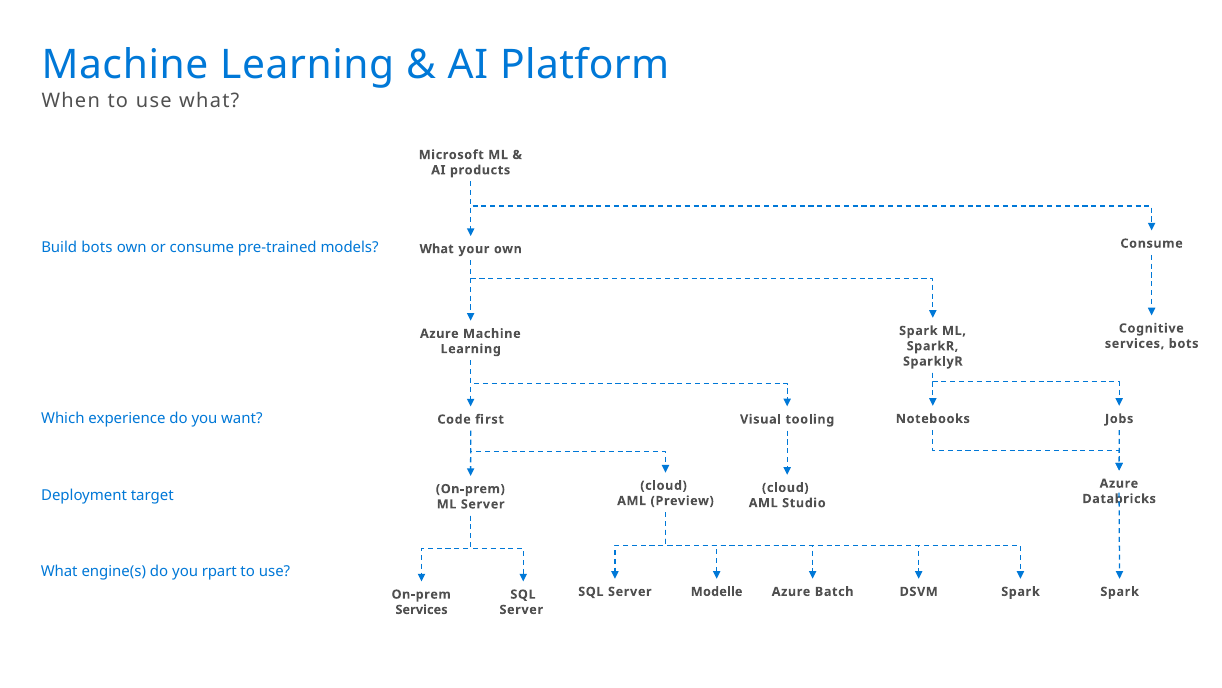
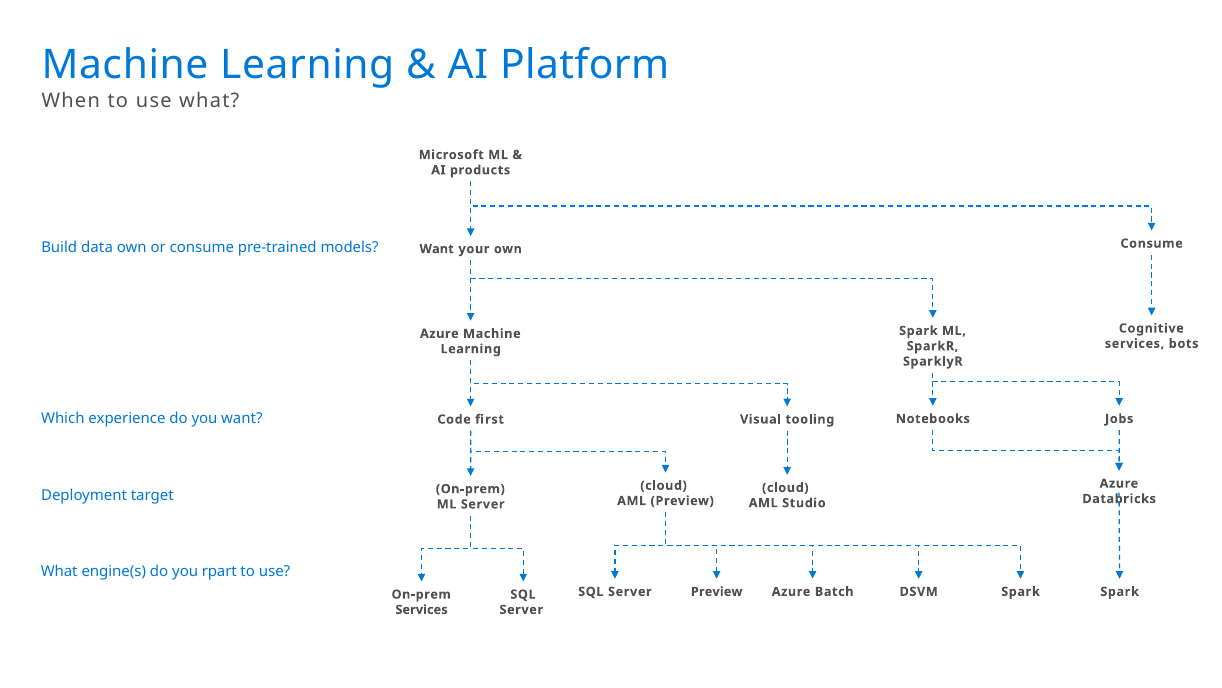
Build bots: bots -> data
What at (437, 249): What -> Want
Server Modelle: Modelle -> Preview
